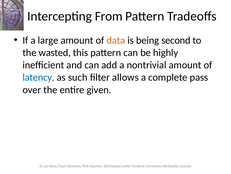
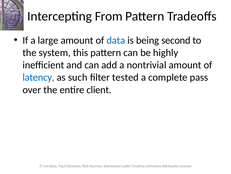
data colour: orange -> blue
wasted: wasted -> system
allows: allows -> tested
given: given -> client
